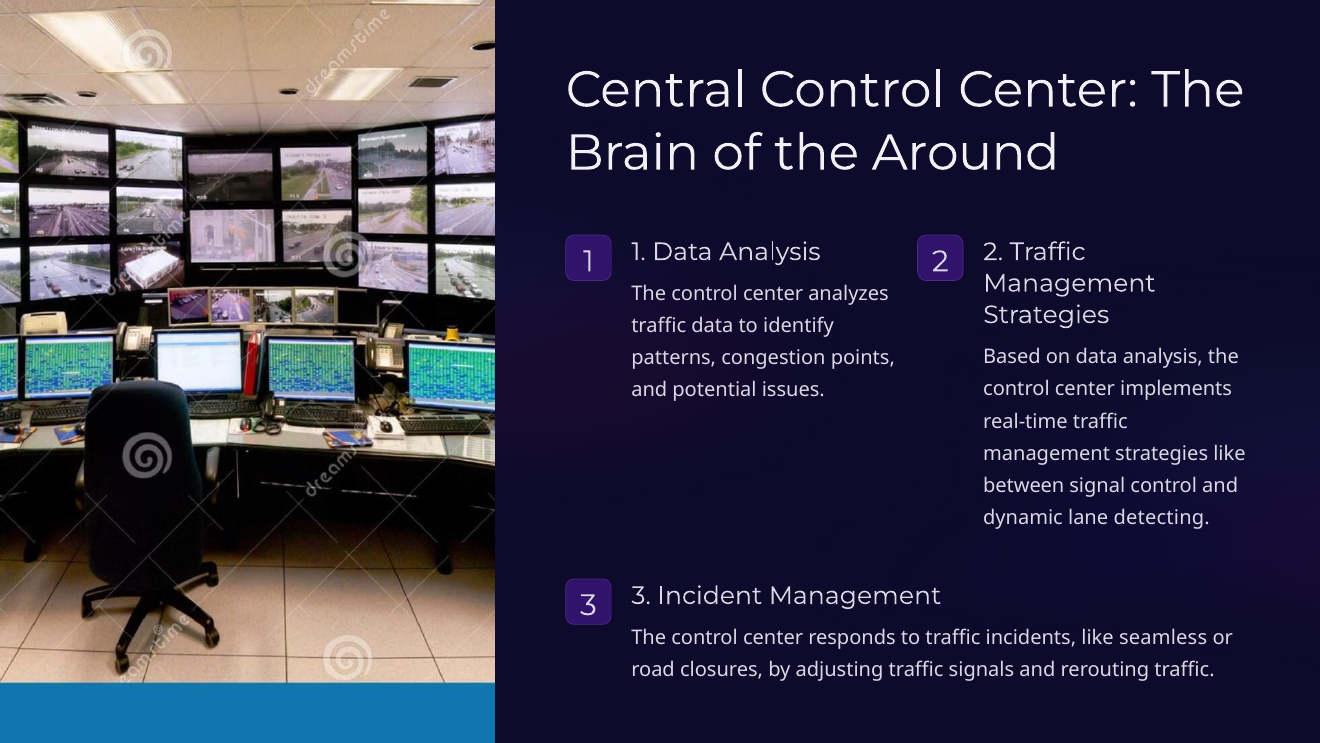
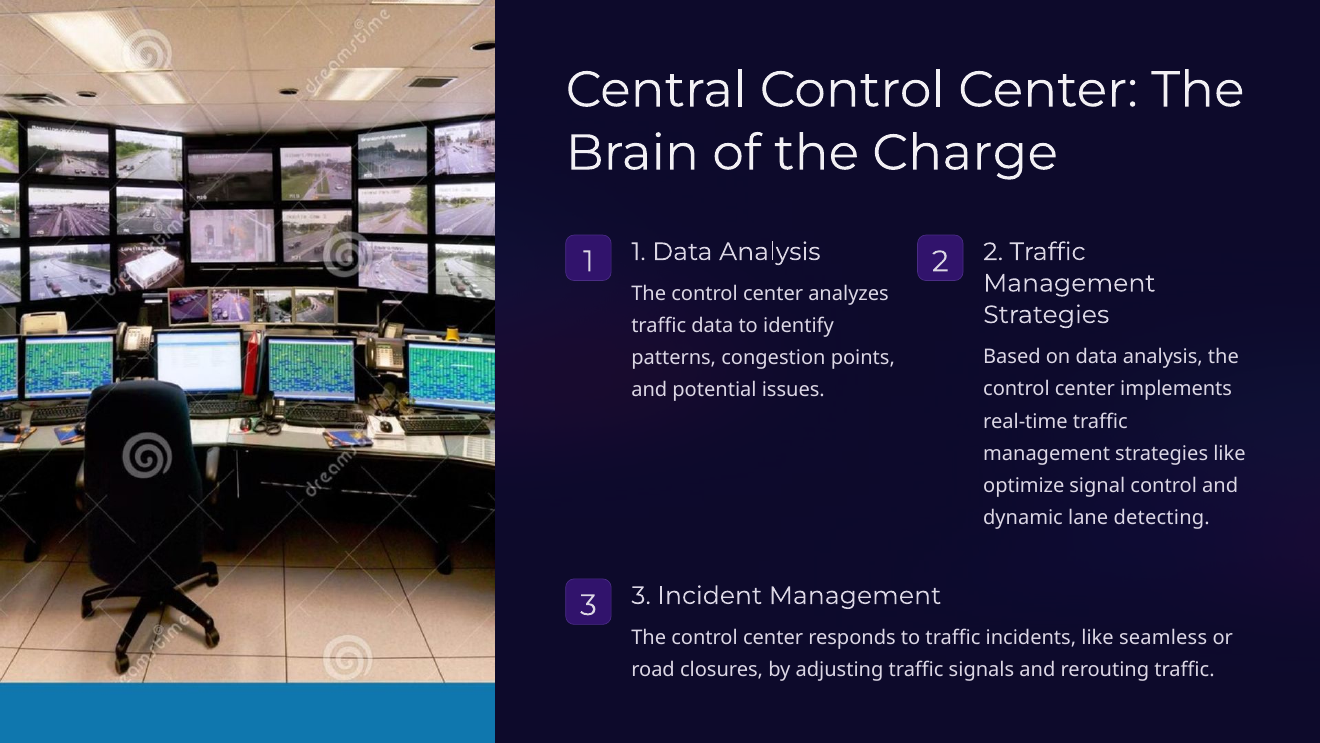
Around: Around -> Charge
between: between -> optimize
